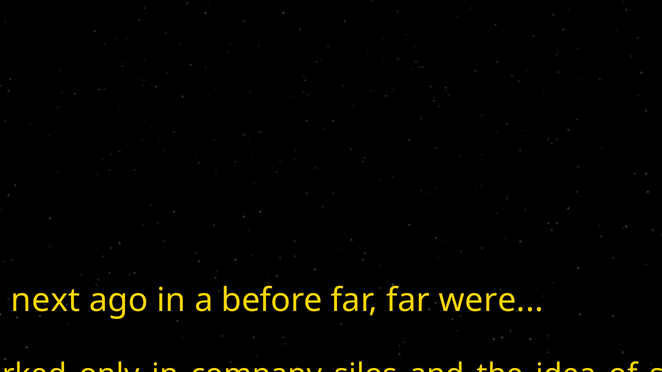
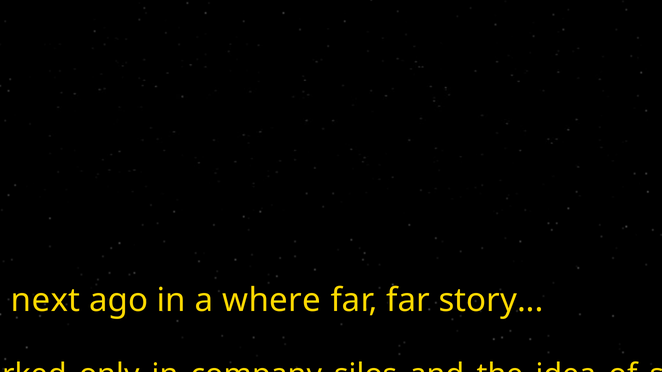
before: before -> where
far were: were -> story
